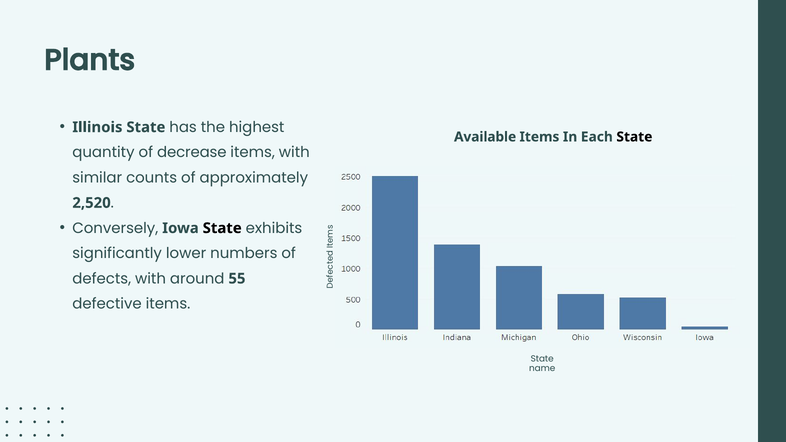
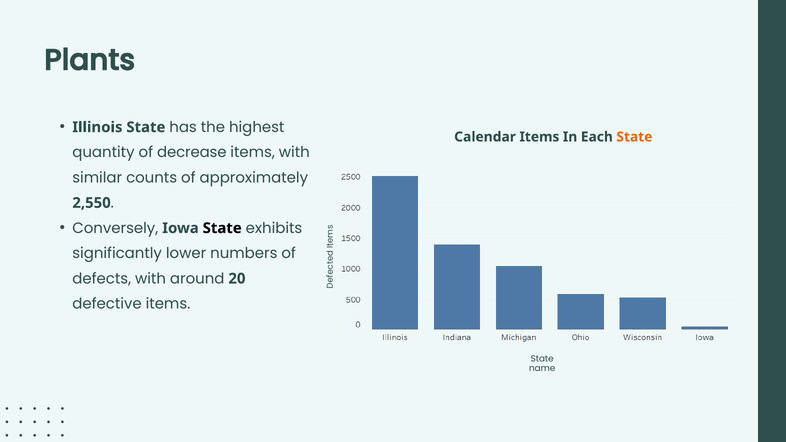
Available: Available -> Calendar
State at (634, 137) colour: black -> orange
2,520: 2,520 -> 2,550
55: 55 -> 20
